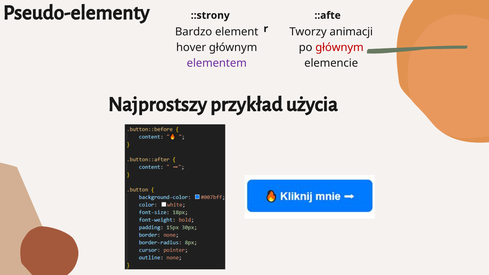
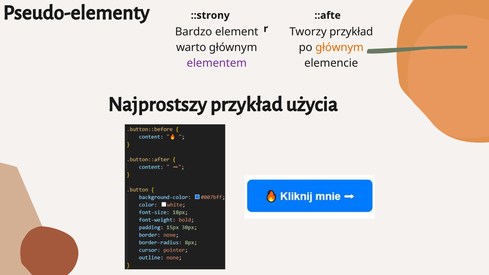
Tworzy animacji: animacji -> przykład
hover: hover -> warto
głównym at (339, 47) colour: red -> orange
